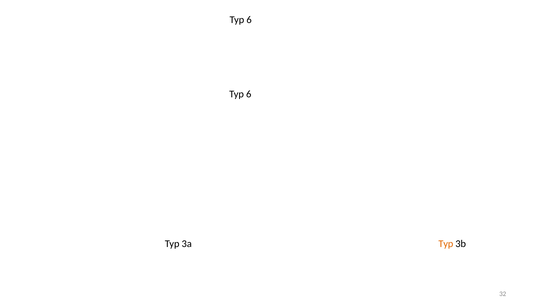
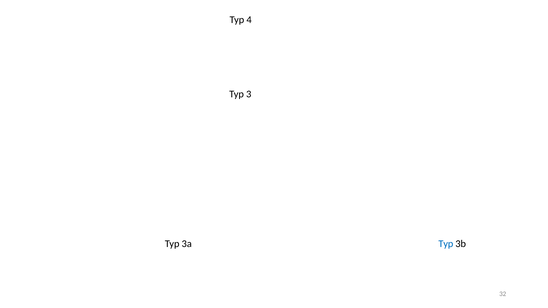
6 at (249, 20): 6 -> 4
6 at (249, 94): 6 -> 3
Typ at (446, 244) colour: orange -> blue
